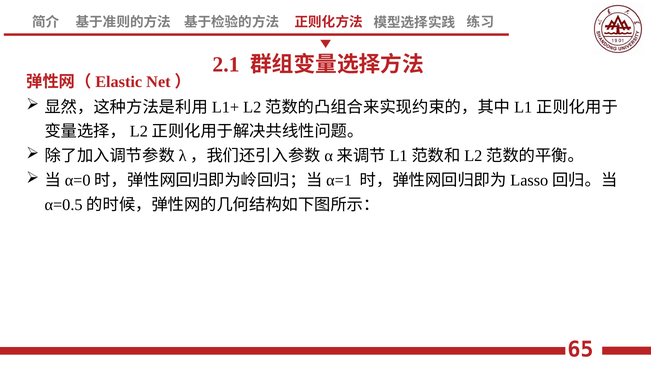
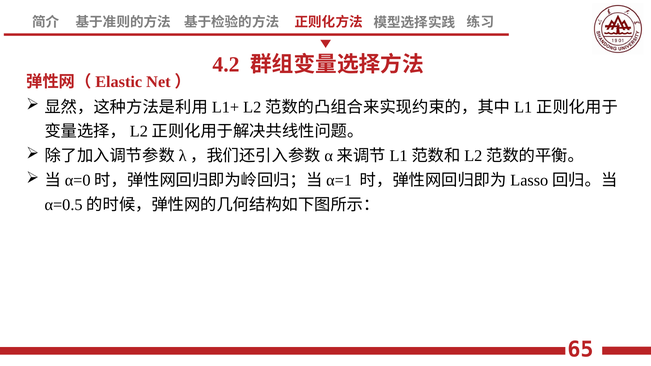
2.1: 2.1 -> 4.2
